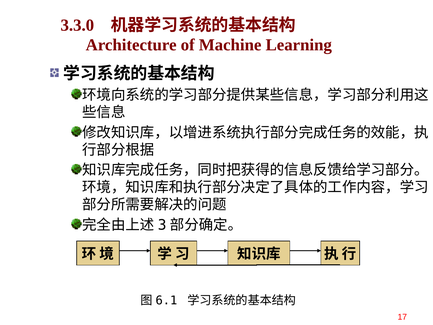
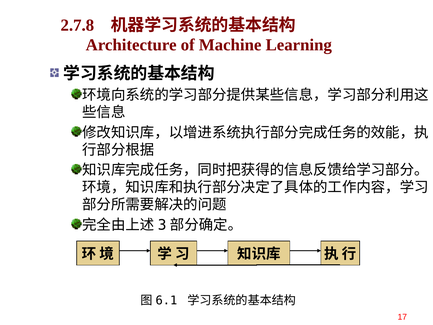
3.3.0: 3.3.0 -> 2.7.8
